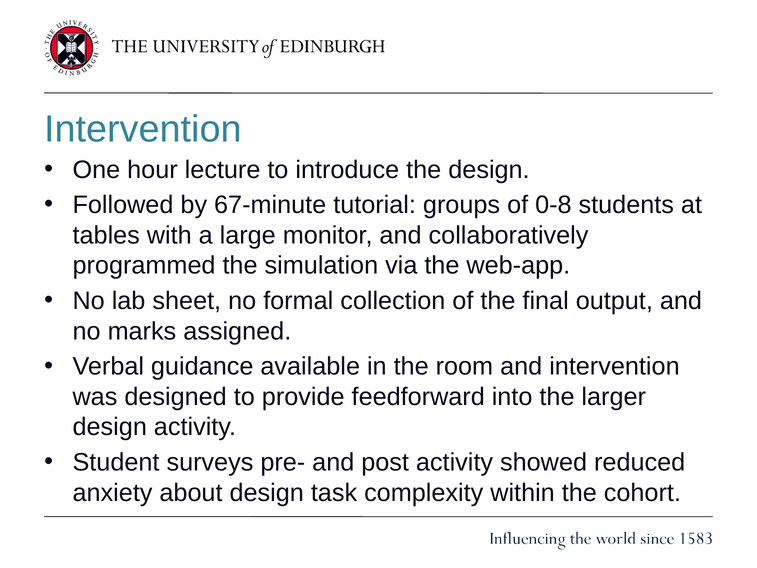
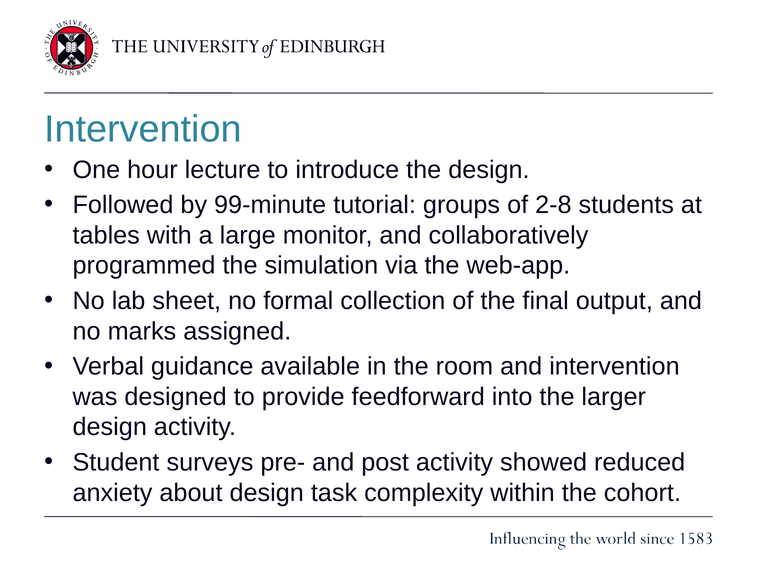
67-minute: 67-minute -> 99-minute
0-8: 0-8 -> 2-8
